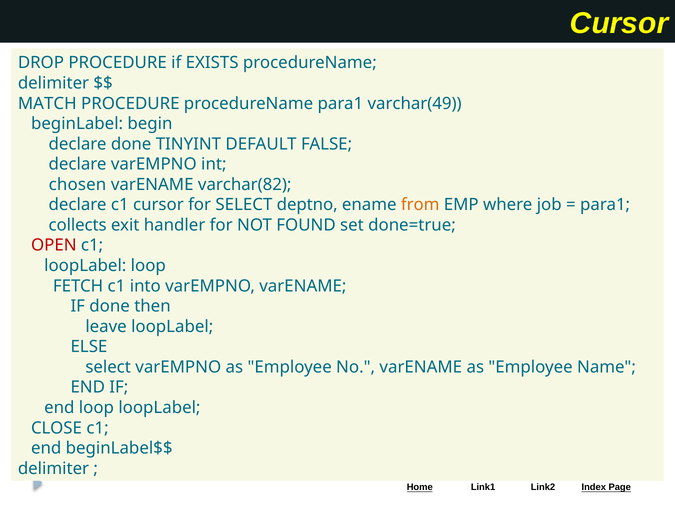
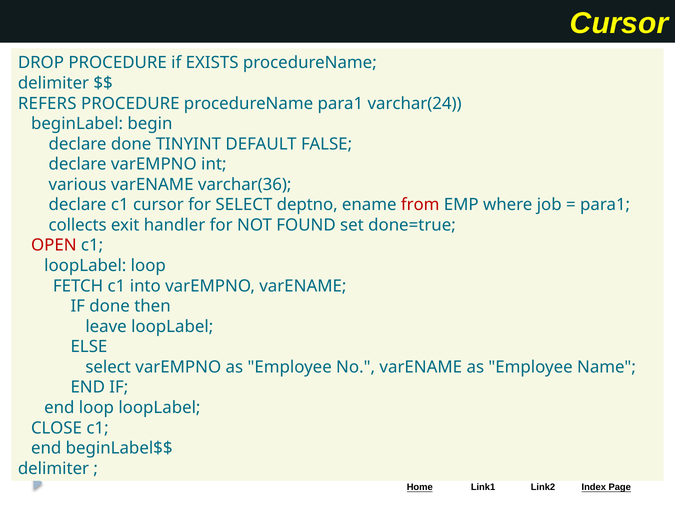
MATCH: MATCH -> REFERS
varchar(49: varchar(49 -> varchar(24
chosen: chosen -> various
varchar(82: varchar(82 -> varchar(36
from colour: orange -> red
